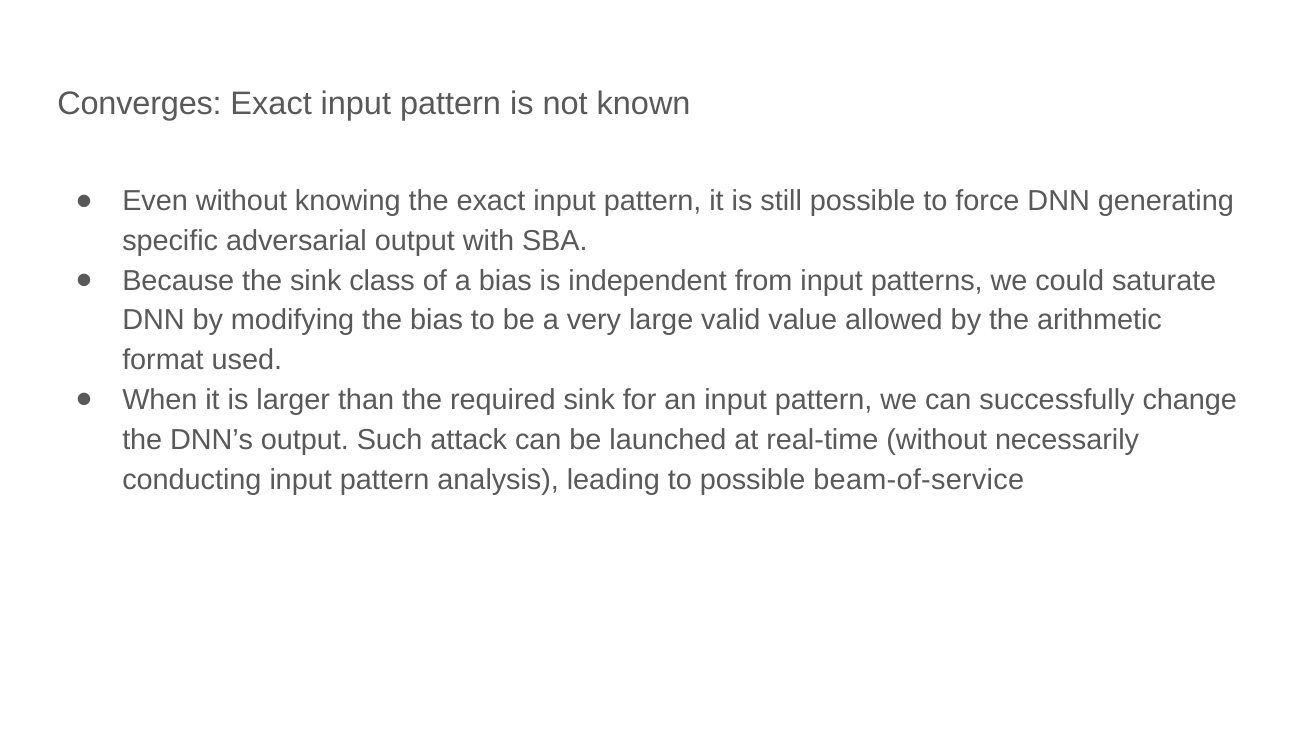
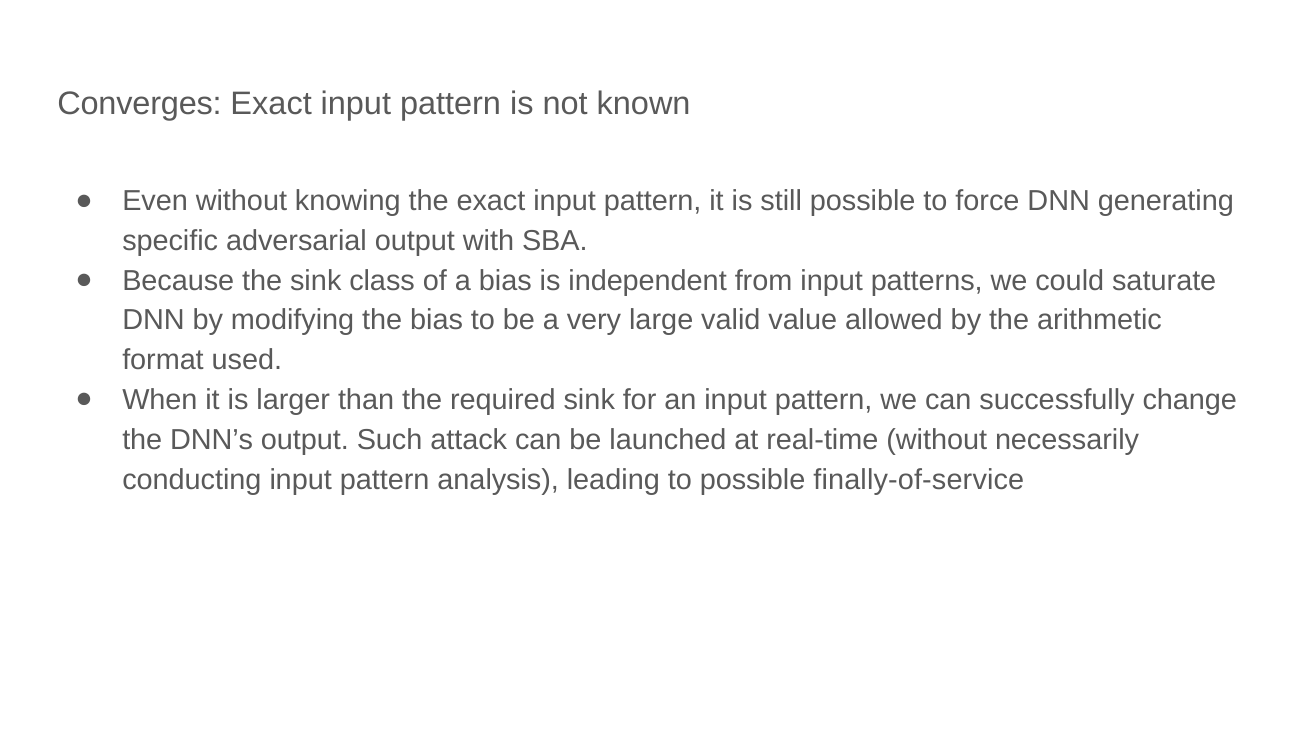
beam-of-service: beam-of-service -> finally-of-service
